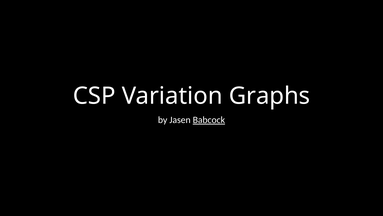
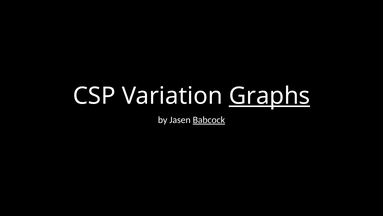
Graphs underline: none -> present
